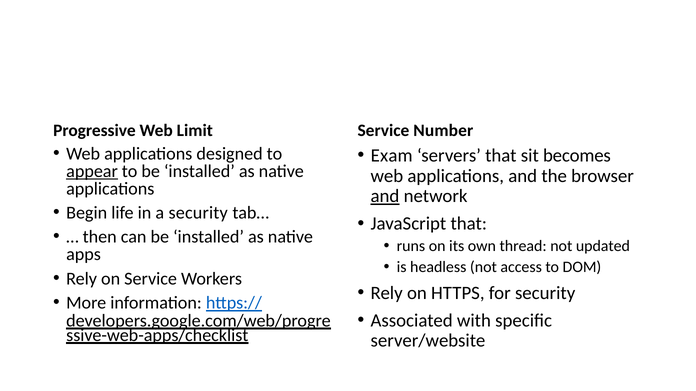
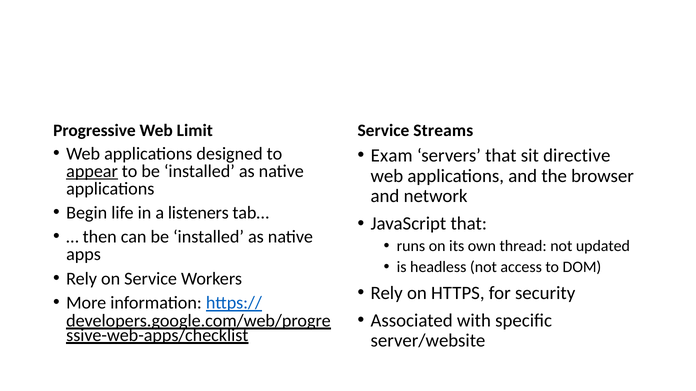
Number: Number -> Streams
becomes: becomes -> directive
and at (385, 196) underline: present -> none
a security: security -> listeners
